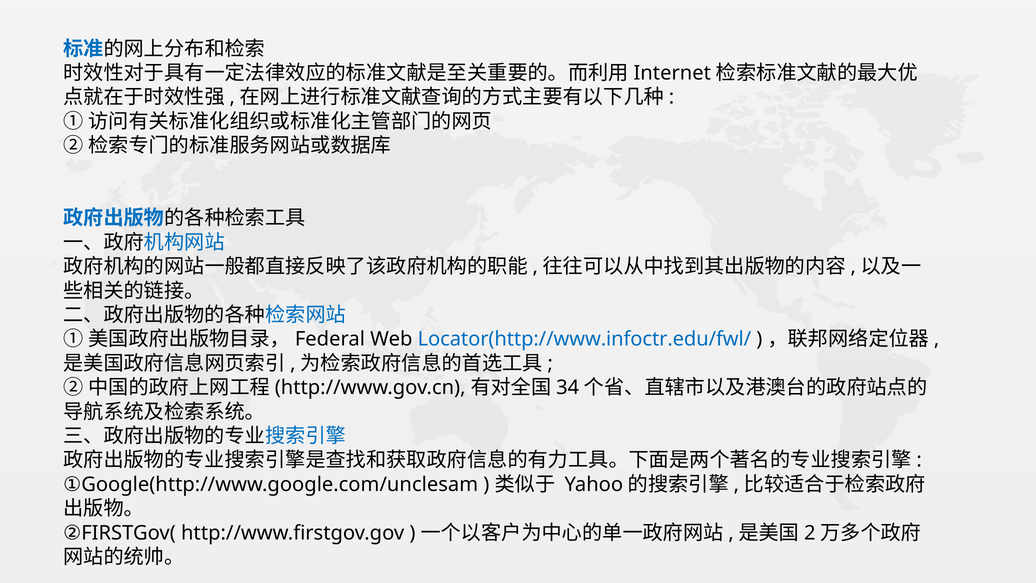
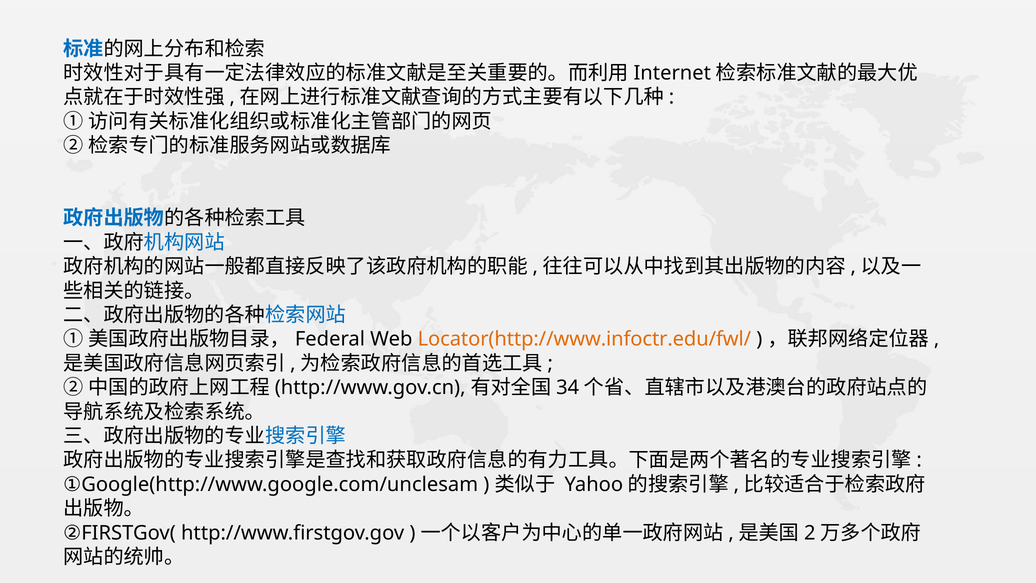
Locator(http://www.infoctr.edu/fwl/ colour: blue -> orange
